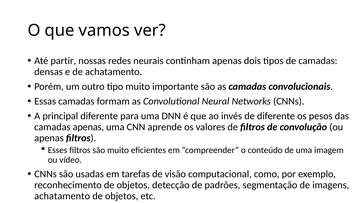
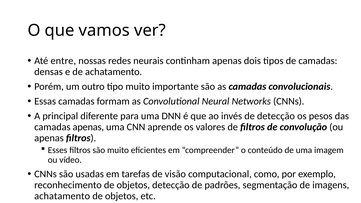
partir: partir -> entre
de diferente: diferente -> detecção
